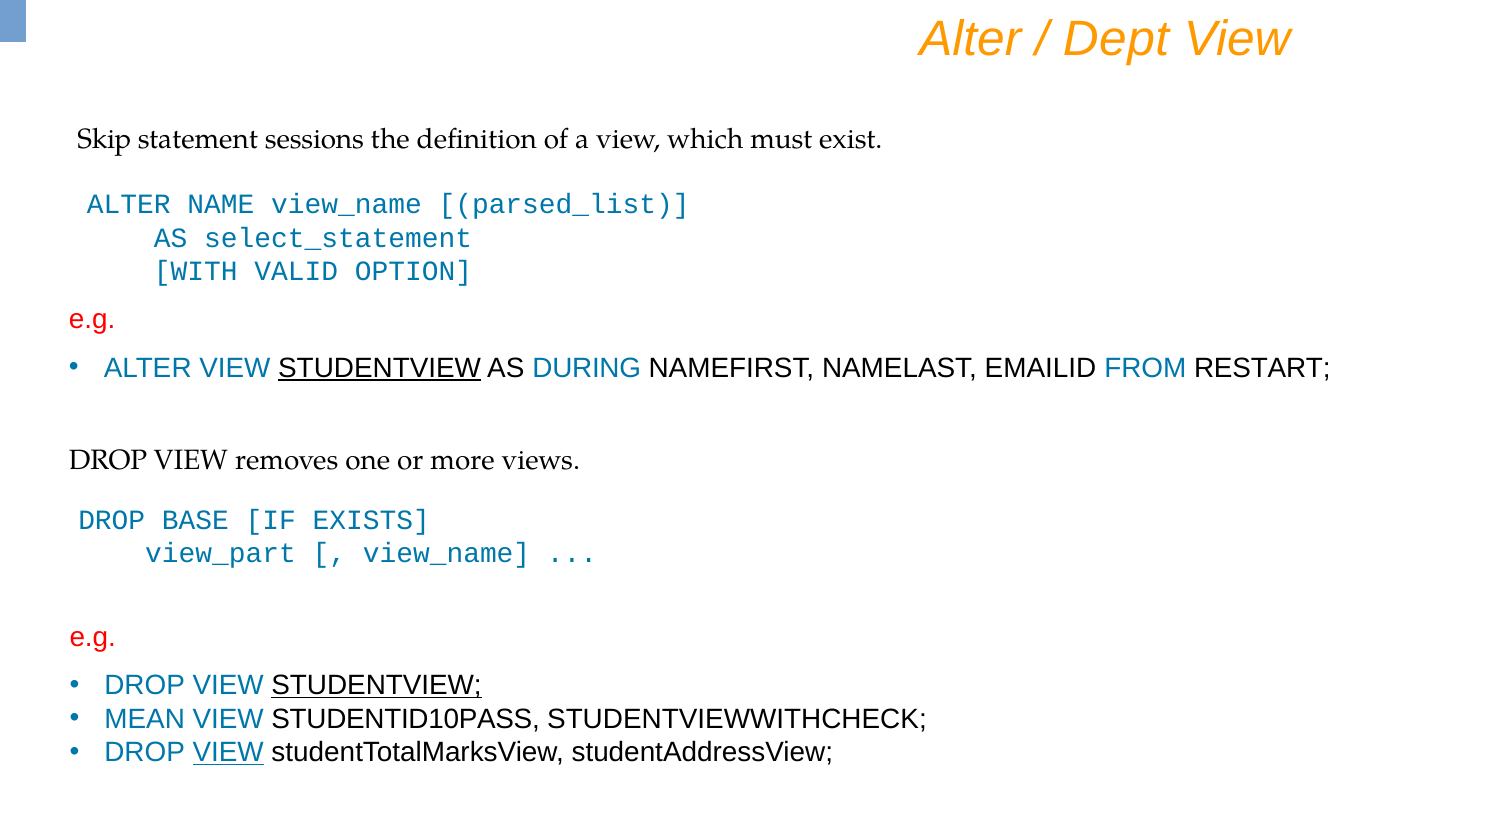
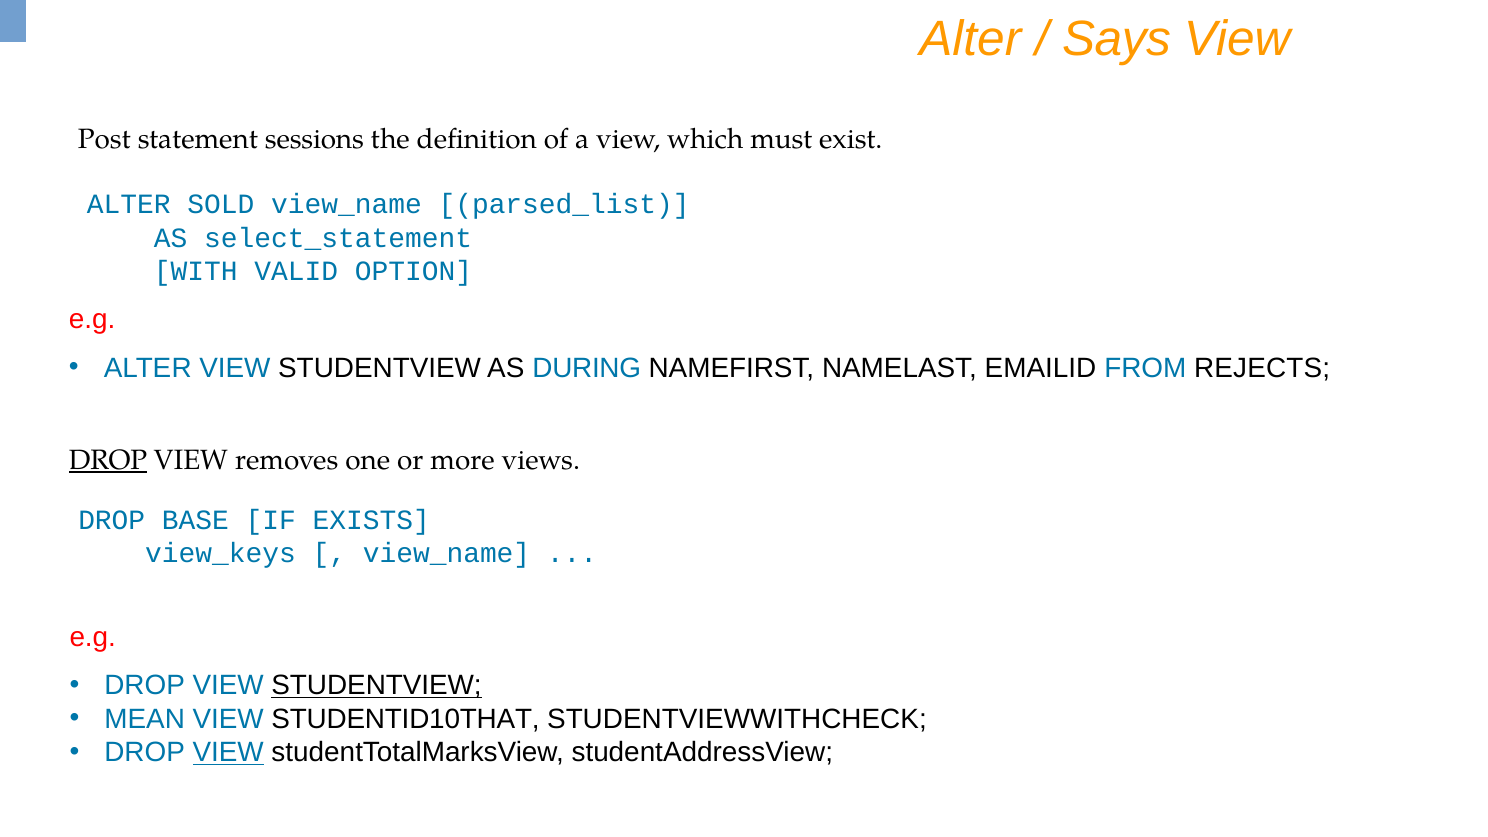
Dept: Dept -> Says
Skip: Skip -> Post
NAME: NAME -> SOLD
STUDENTVIEW at (380, 368) underline: present -> none
RESTART: RESTART -> REJECTS
DROP at (108, 460) underline: none -> present
view_part: view_part -> view_keys
STUDENTID10PASS: STUDENTID10PASS -> STUDENTID10THAT
